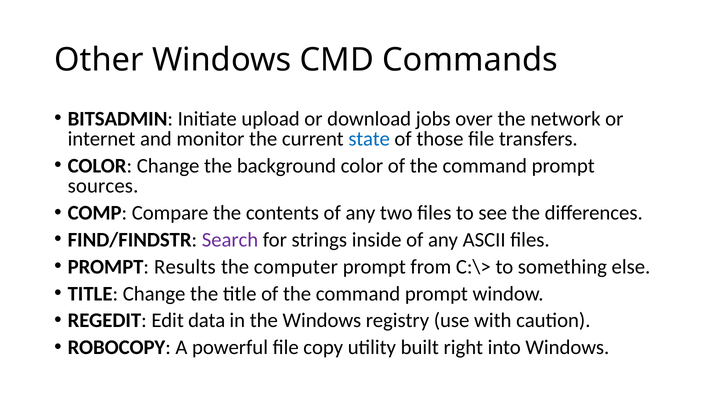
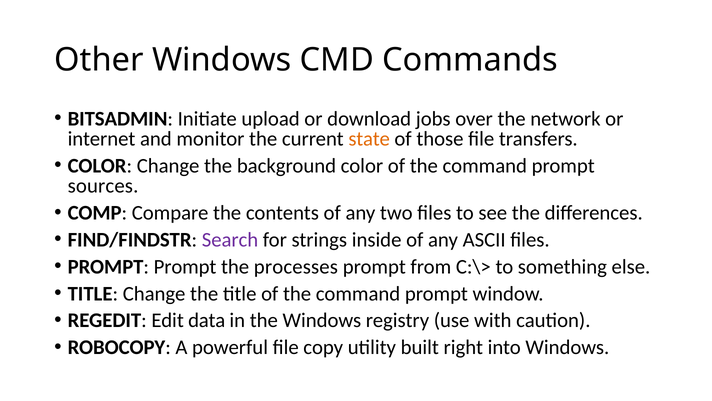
state colour: blue -> orange
PROMPT Results: Results -> Prompt
computer: computer -> processes
